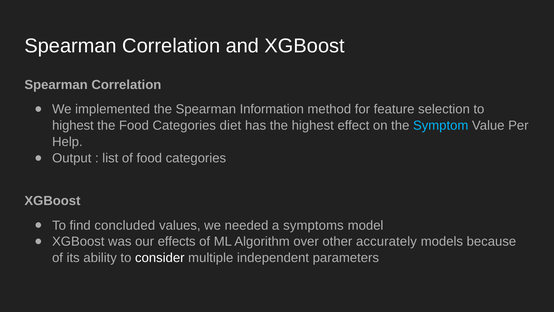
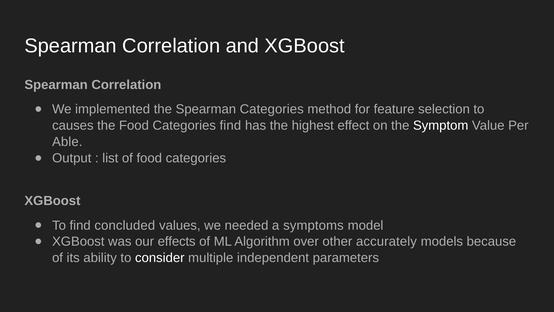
Spearman Information: Information -> Categories
highest at (73, 125): highest -> causes
Categories diet: diet -> find
Symptom colour: light blue -> white
Help: Help -> Able
